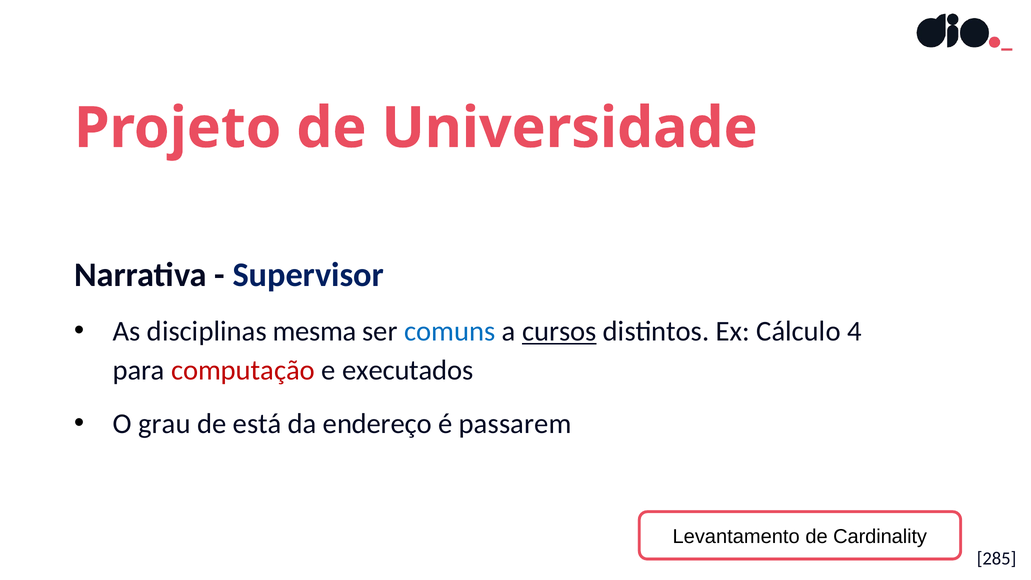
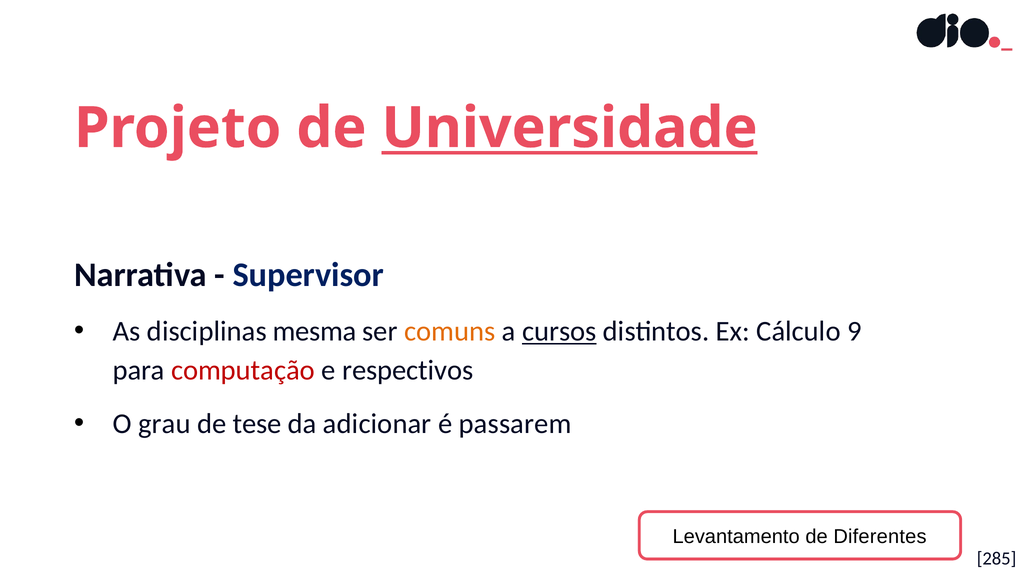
Universidade underline: none -> present
comuns colour: blue -> orange
4: 4 -> 9
executados: executados -> respectivos
está: está -> tese
endereço: endereço -> adicionar
Cardinality: Cardinality -> Diferentes
